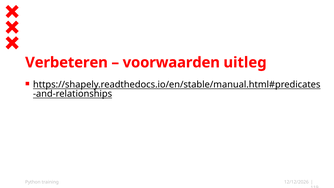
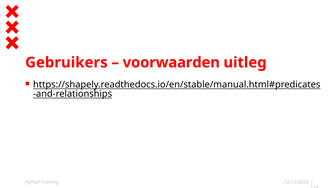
Verbeteren: Verbeteren -> Gebruikers
